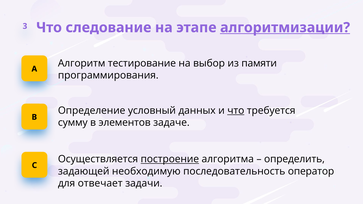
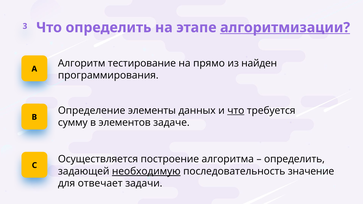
следование at (108, 28): следование -> определить
выбор: выбор -> прямо
памяти: памяти -> найден
условный: условный -> элементы
построение underline: present -> none
необходимую underline: none -> present
оператор: оператор -> значение
